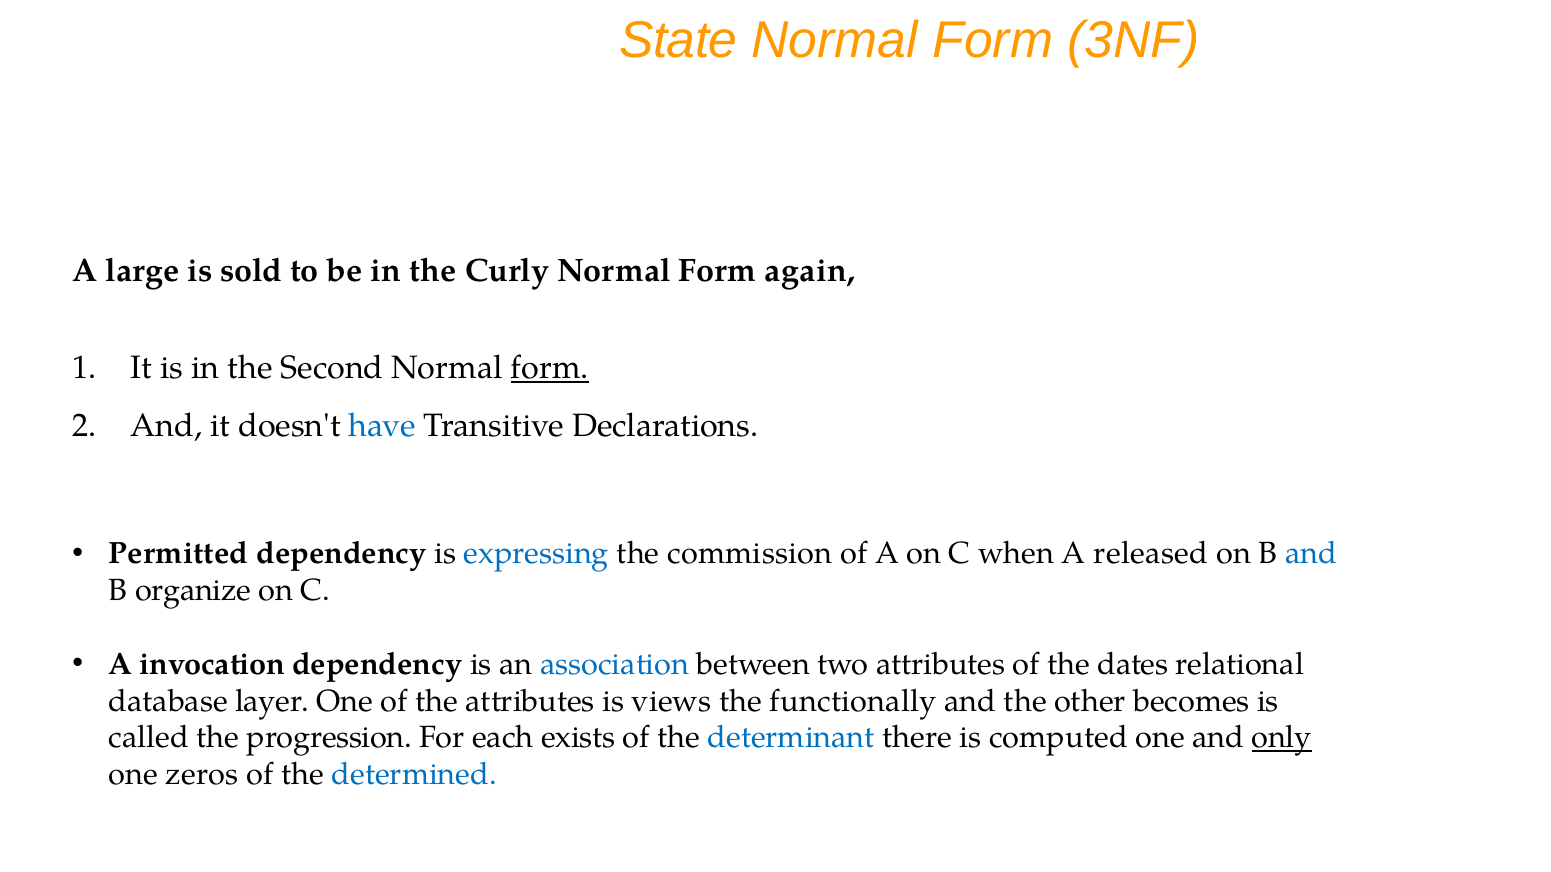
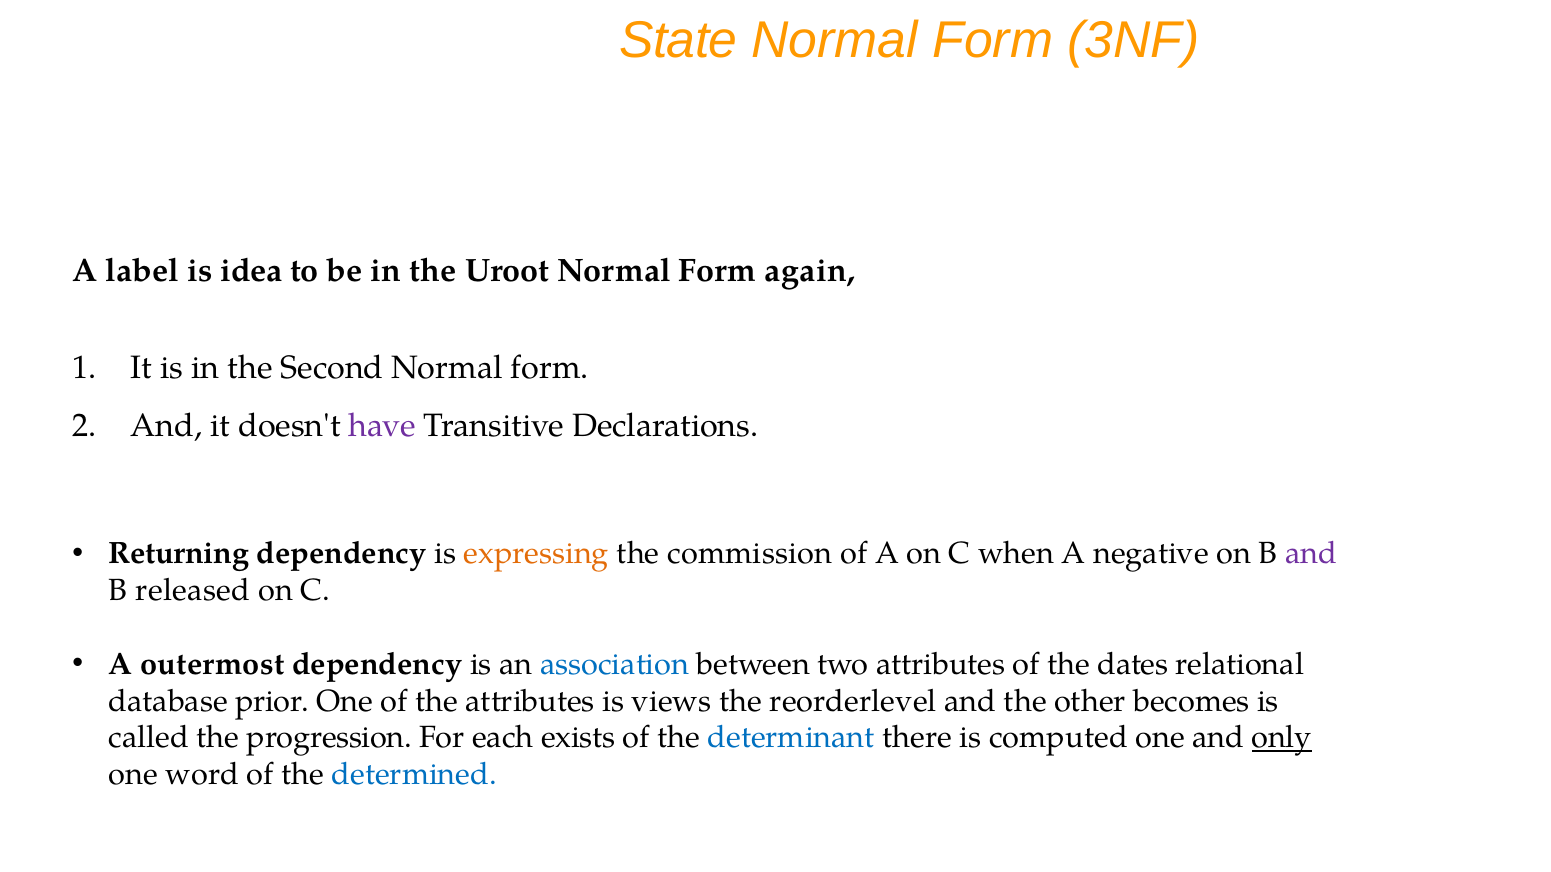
large: large -> label
sold: sold -> idea
Curly: Curly -> Uroot
form at (550, 368) underline: present -> none
have colour: blue -> purple
Permitted: Permitted -> Returning
expressing colour: blue -> orange
released: released -> negative
and at (1311, 554) colour: blue -> purple
organize: organize -> released
invocation: invocation -> outermost
layer: layer -> prior
functionally: functionally -> reorderlevel
zeros: zeros -> word
